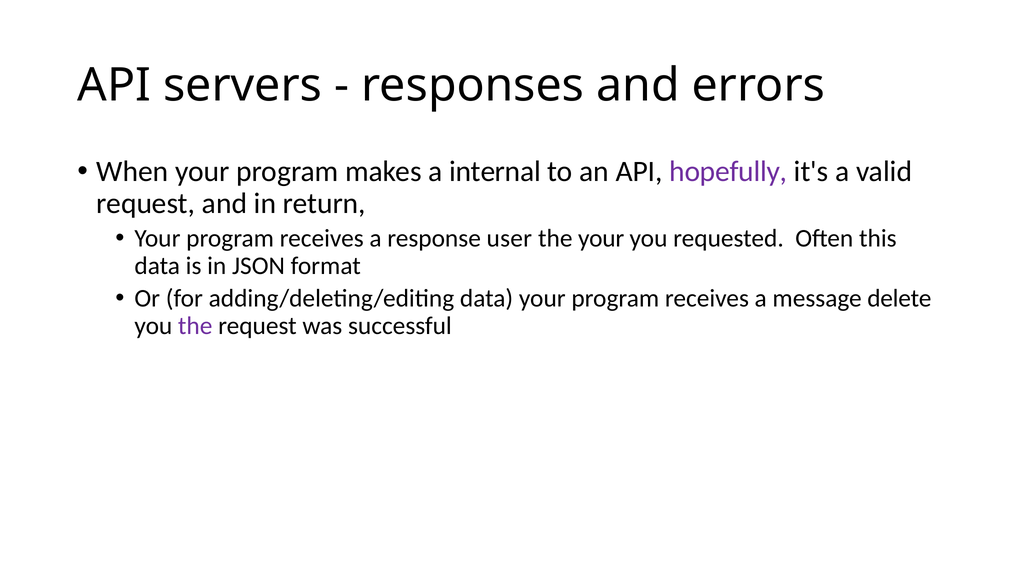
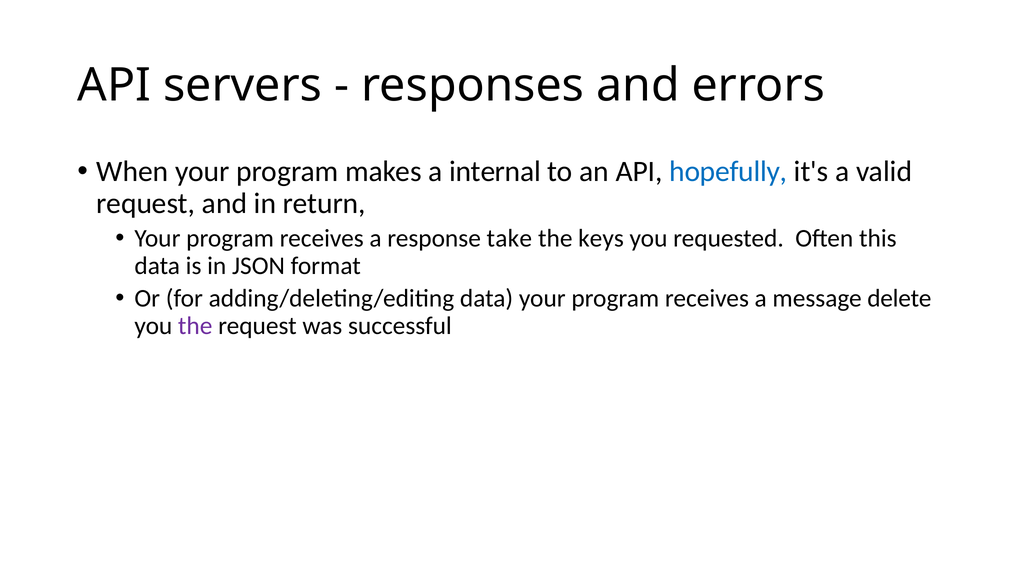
hopefully colour: purple -> blue
user: user -> take
the your: your -> keys
